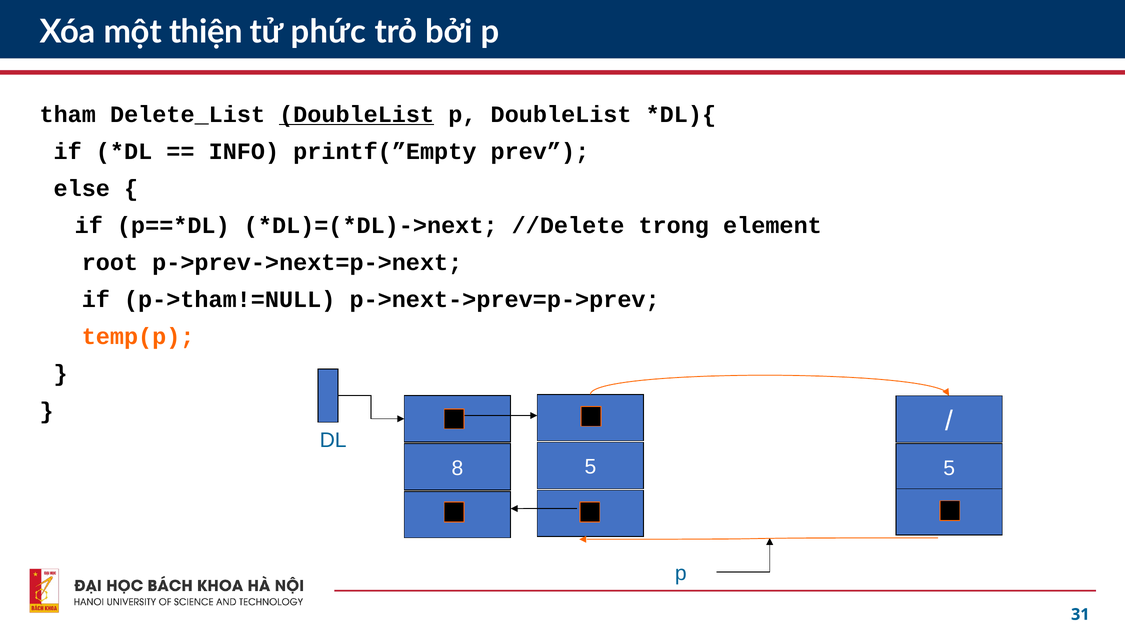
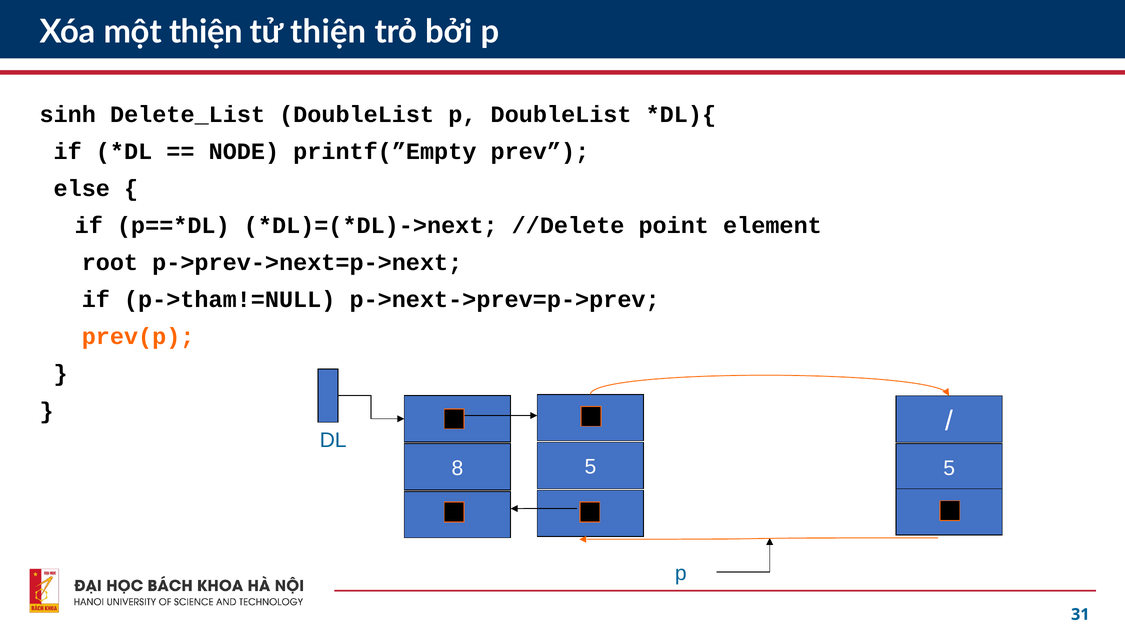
tử phức: phức -> thiện
tham: tham -> sinh
DoubleList at (357, 114) underline: present -> none
INFO: INFO -> NODE
trong: trong -> point
temp(p: temp(p -> prev(p
